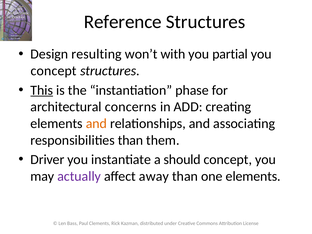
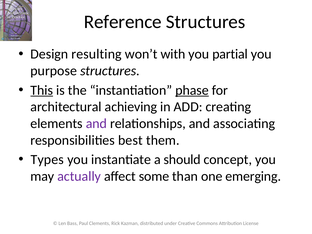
concept at (54, 71): concept -> purpose
phase underline: none -> present
concerns: concerns -> achieving
and at (96, 124) colour: orange -> purple
responsibilities than: than -> best
Driver: Driver -> Types
away: away -> some
one elements: elements -> emerging
